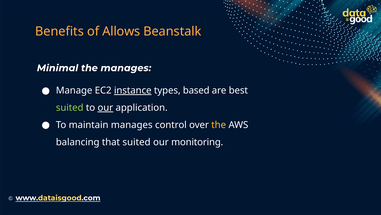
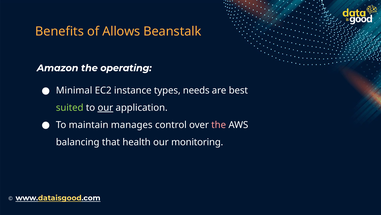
Minimal: Minimal -> Amazon
the manages: manages -> operating
Manage: Manage -> Minimal
instance underline: present -> none
based: based -> needs
the at (219, 125) colour: yellow -> pink
that suited: suited -> health
